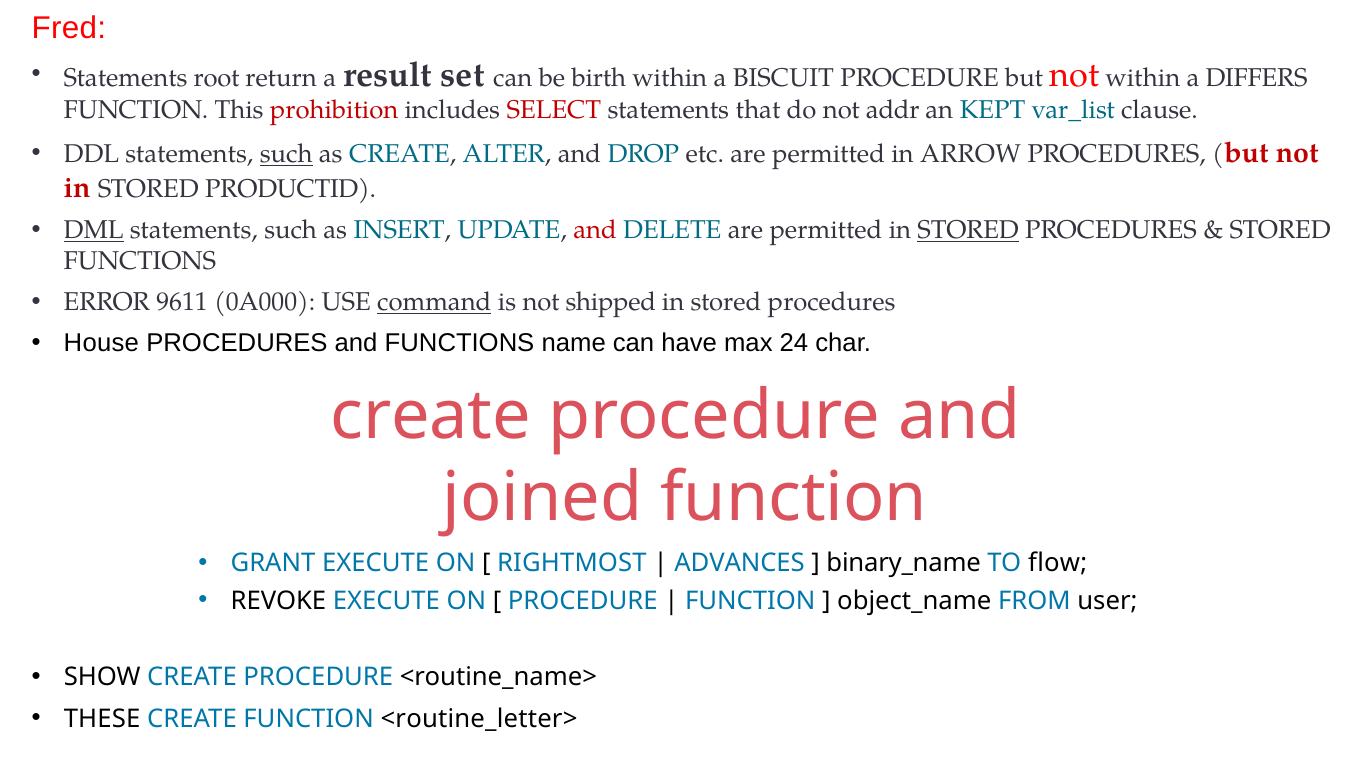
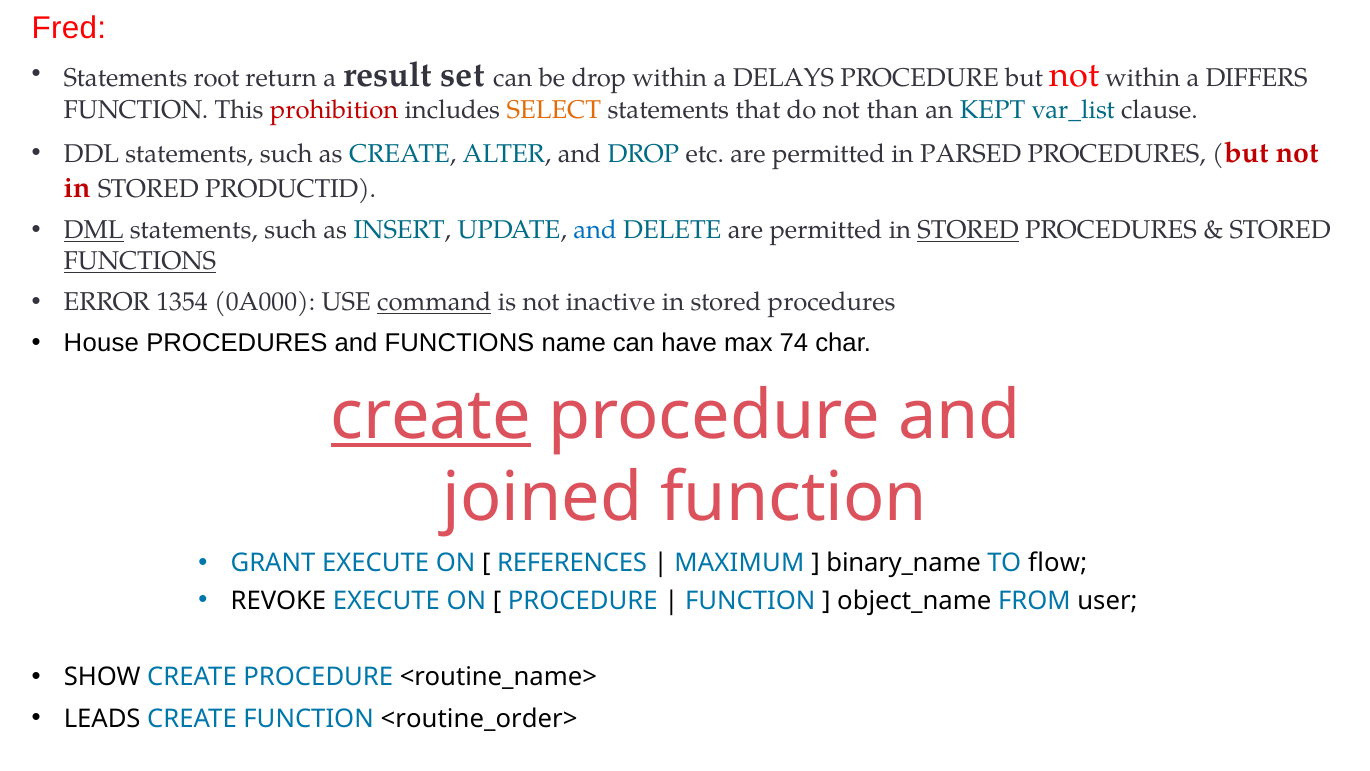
be birth: birth -> drop
BISCUIT: BISCUIT -> DELAYS
SELECT colour: red -> orange
addr: addr -> than
such at (286, 154) underline: present -> none
ARROW: ARROW -> PARSED
and at (595, 230) colour: red -> blue
FUNCTIONS at (140, 261) underline: none -> present
9611: 9611 -> 1354
shipped: shipped -> inactive
24: 24 -> 74
create at (431, 415) underline: none -> present
RIGHTMOST: RIGHTMOST -> REFERENCES
ADVANCES: ADVANCES -> MAXIMUM
THESE: THESE -> LEADS
<routine_letter>: <routine_letter> -> <routine_order>
